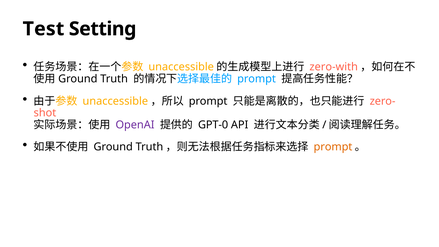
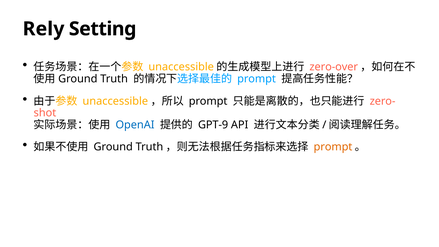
Test: Test -> Rely
zero-with: zero-with -> zero-over
OpenAI colour: purple -> blue
GPT-0: GPT-0 -> GPT-9
